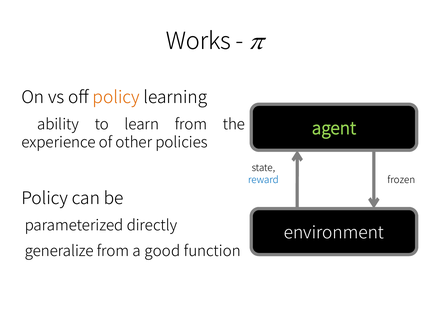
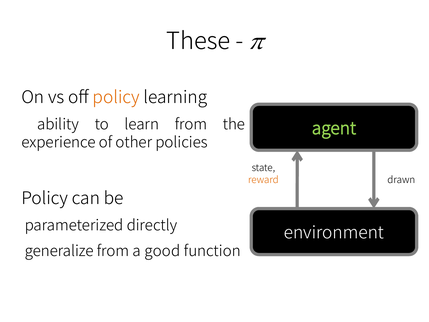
Works: Works -> These
reward colour: blue -> orange
frozen: frozen -> drawn
